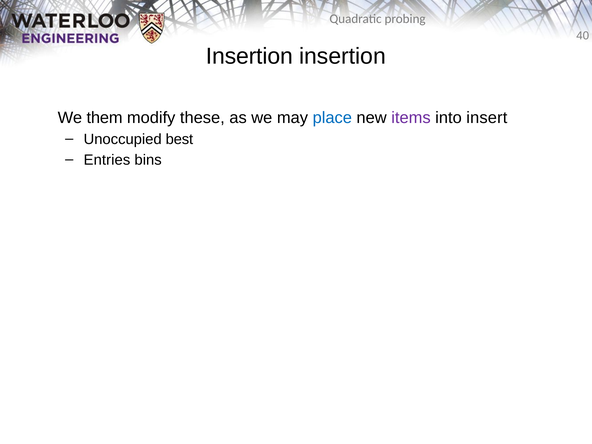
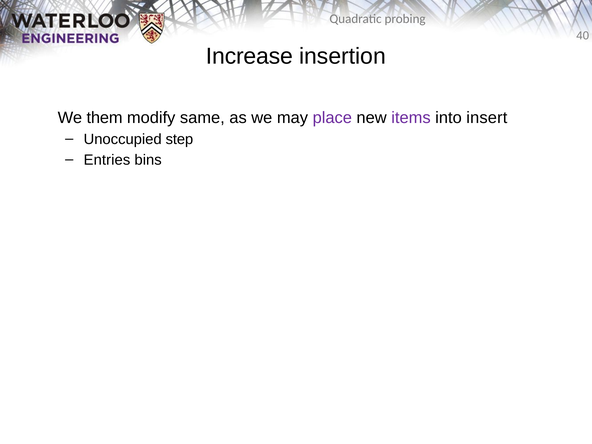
Insertion at (249, 56): Insertion -> Increase
these: these -> same
place colour: blue -> purple
best: best -> step
